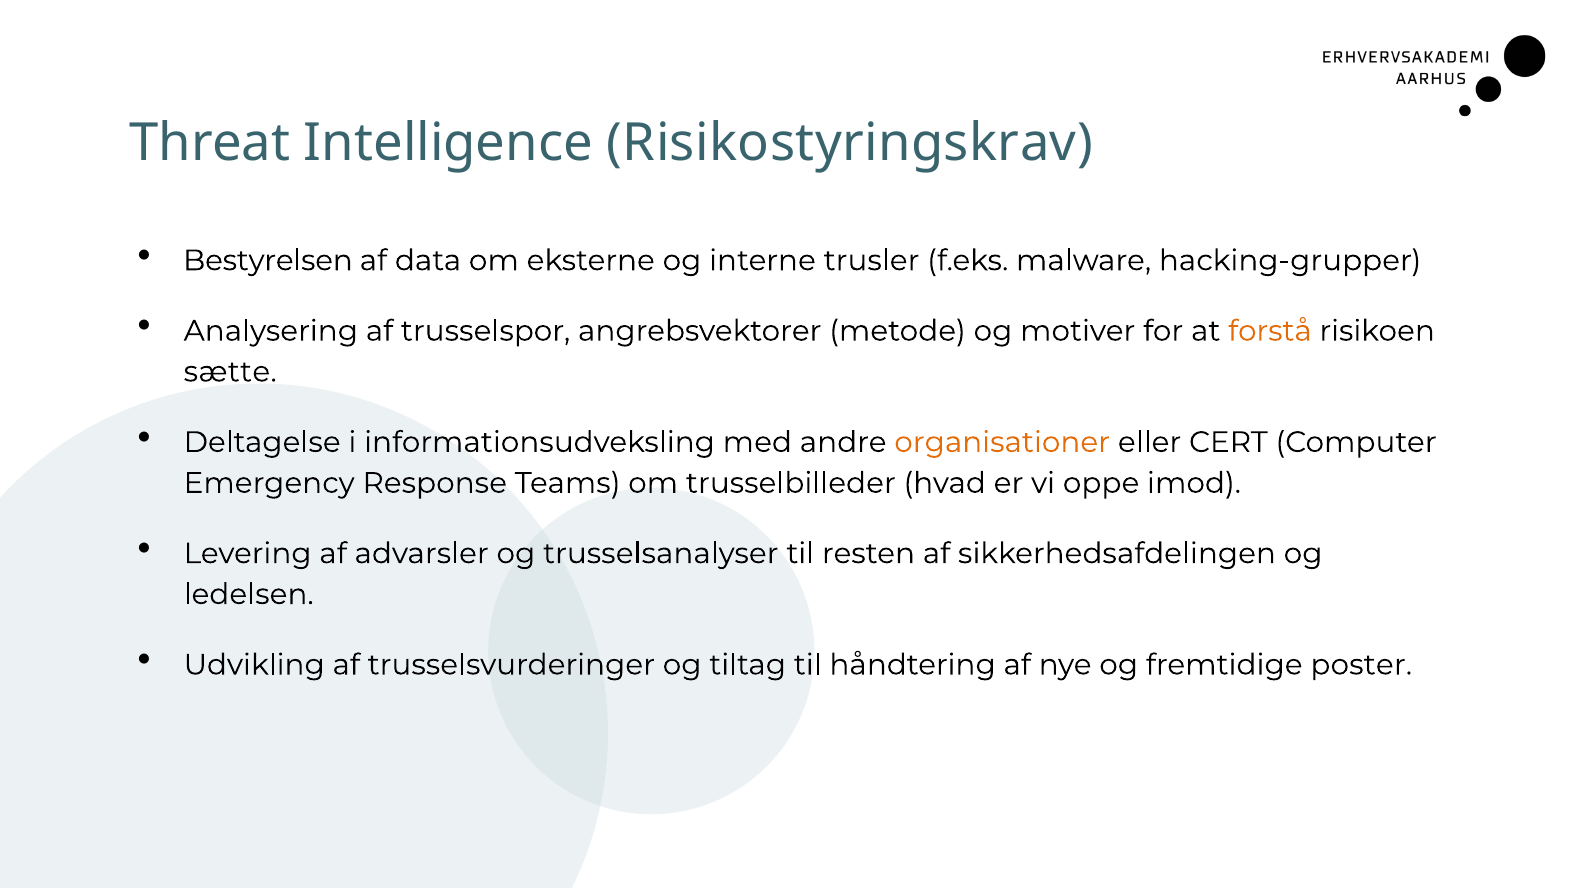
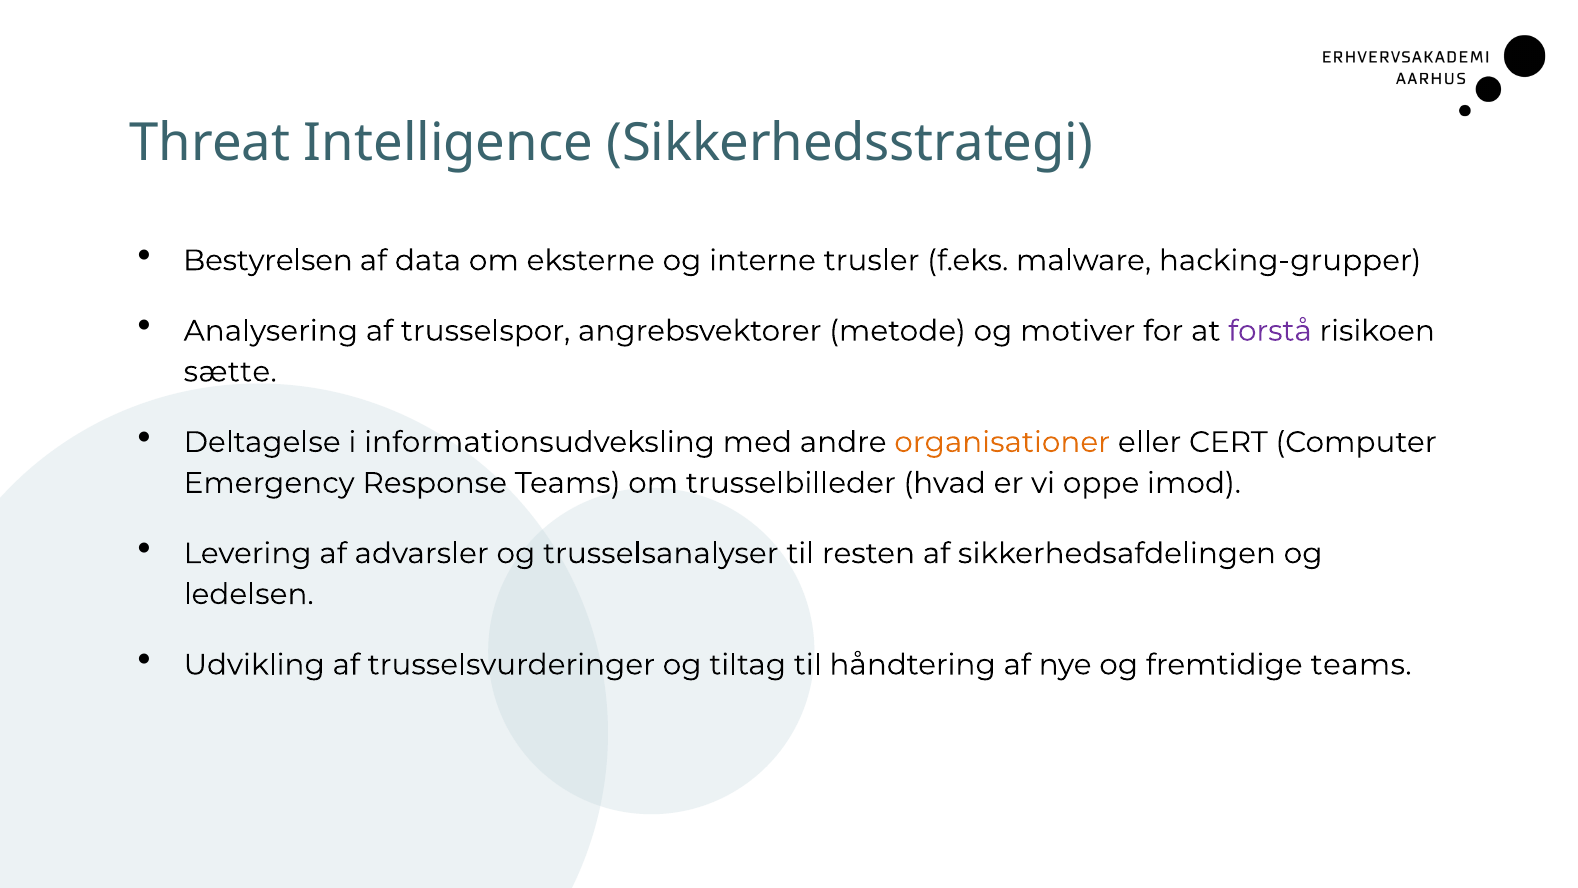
Risikostyringskrav: Risikostyringskrav -> Sikkerhedsstrategi
forstå colour: orange -> purple
fremtidige poster: poster -> teams
